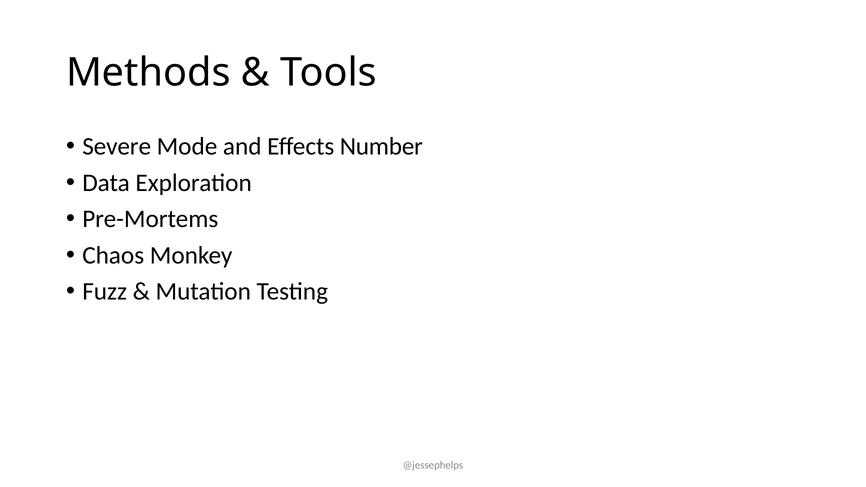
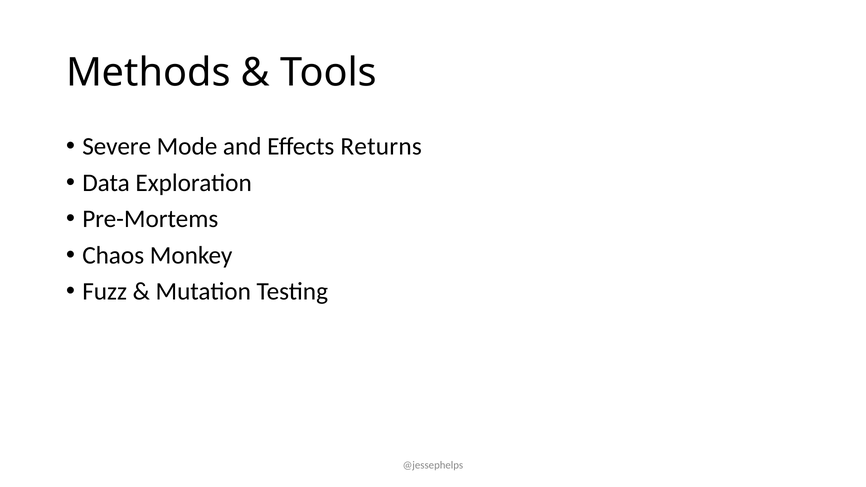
Number: Number -> Returns
